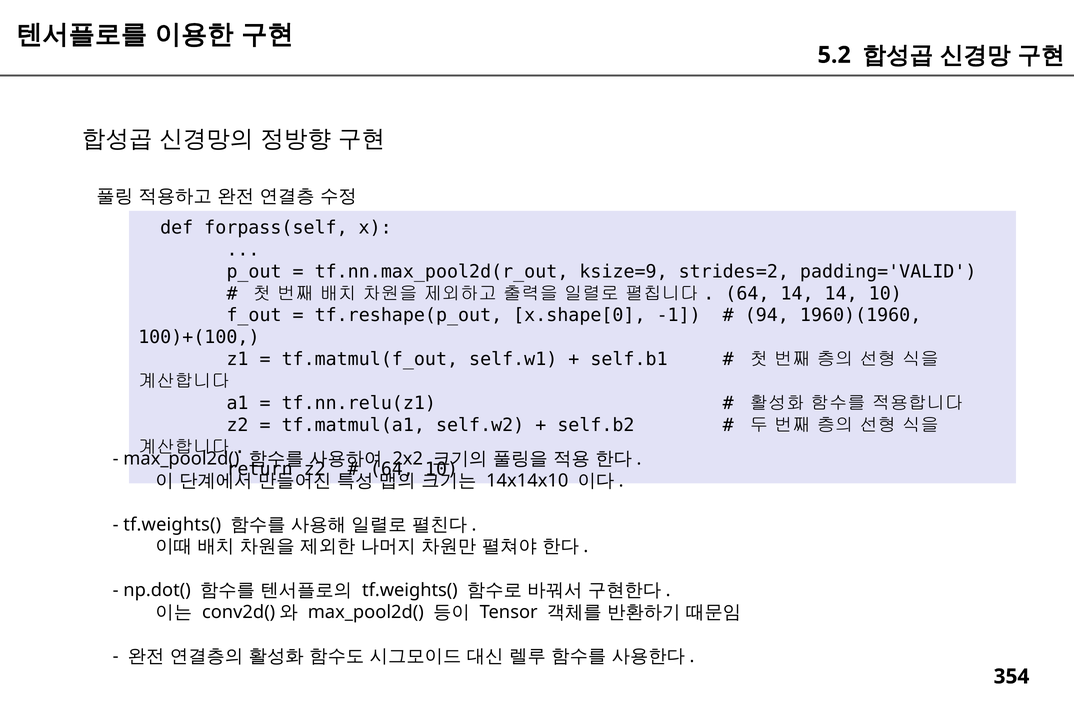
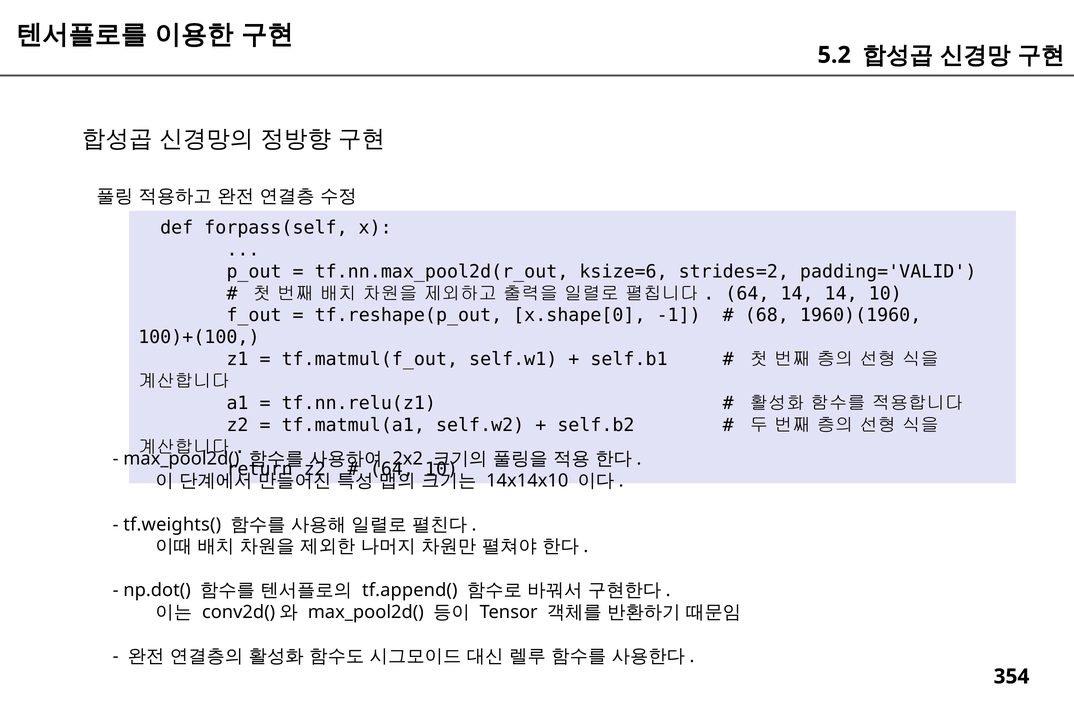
ksize=9: ksize=9 -> ksize=6
94: 94 -> 68
tf.weights( at (410, 591): tf.weights( -> tf.append(
